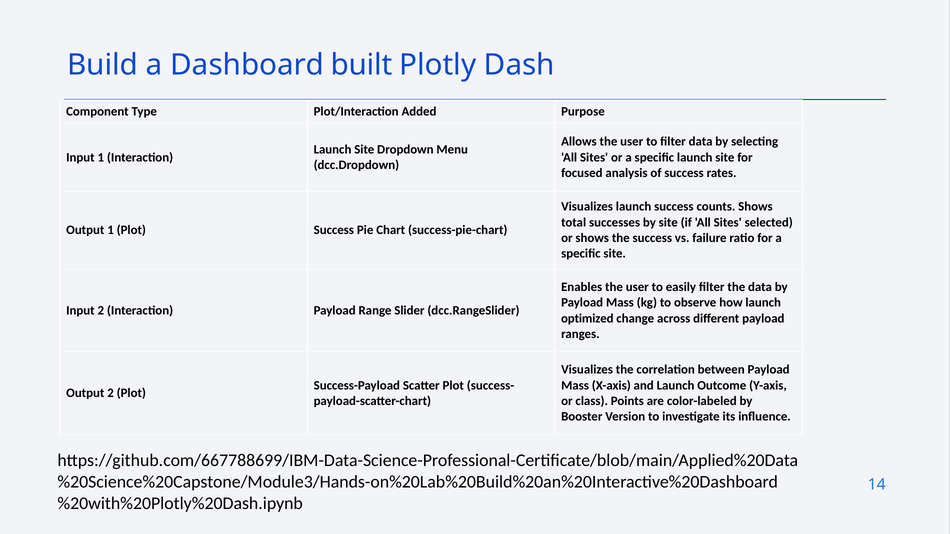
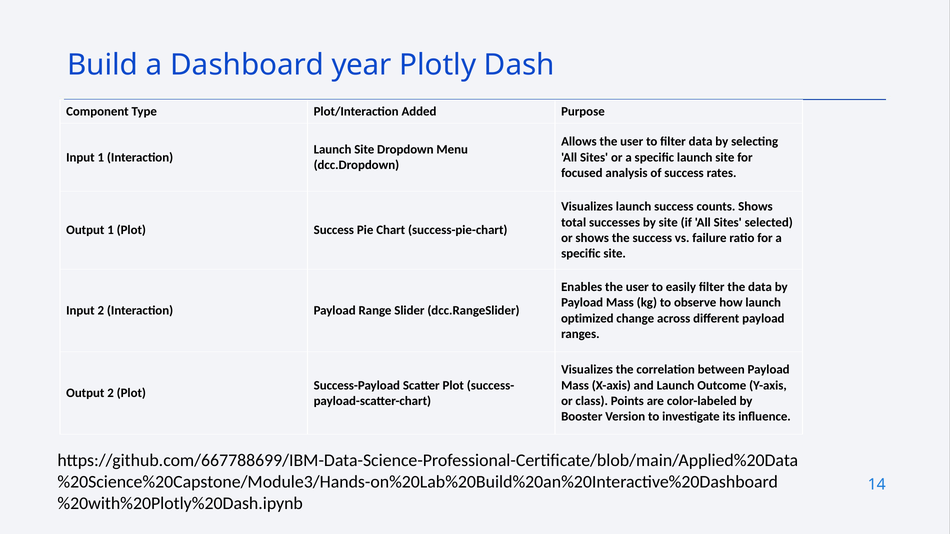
built: built -> year
